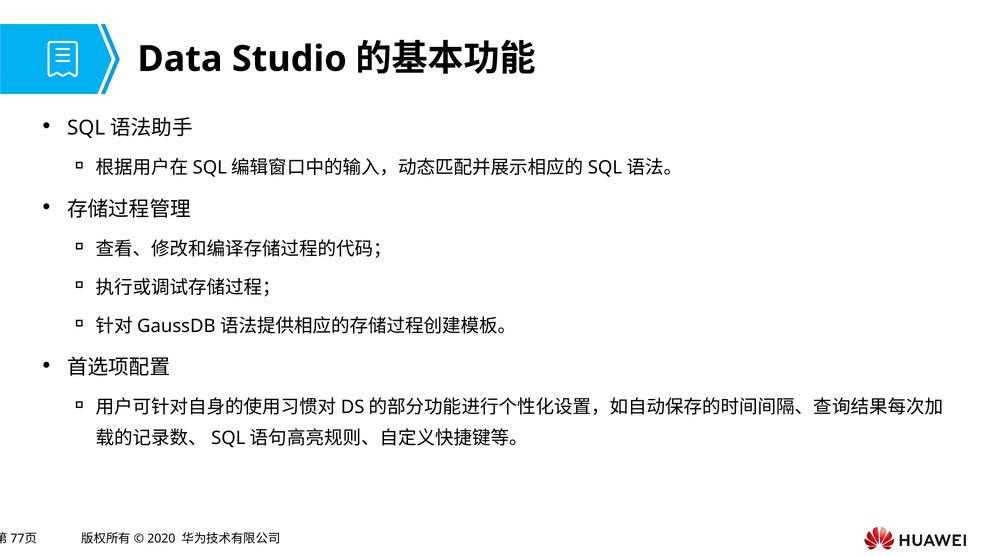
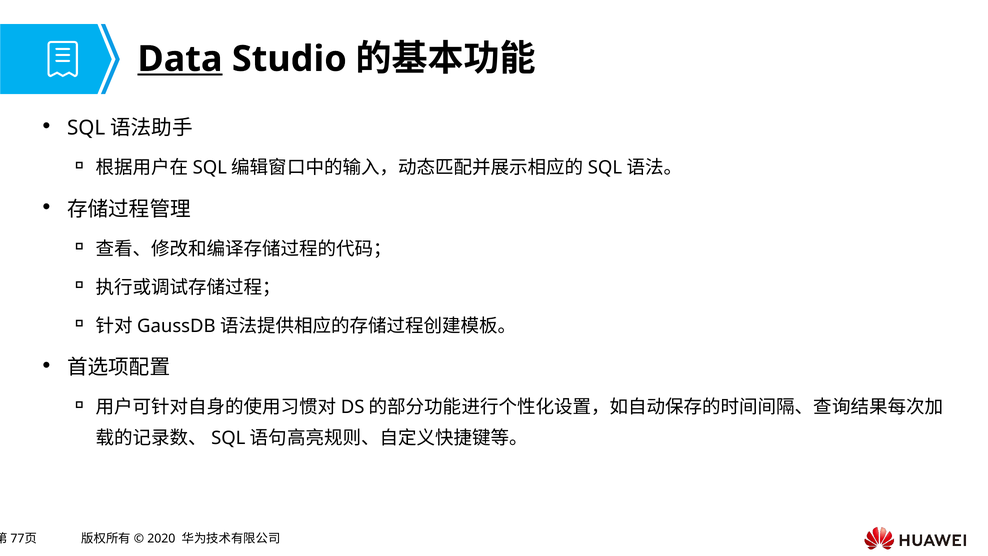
Data underline: none -> present
